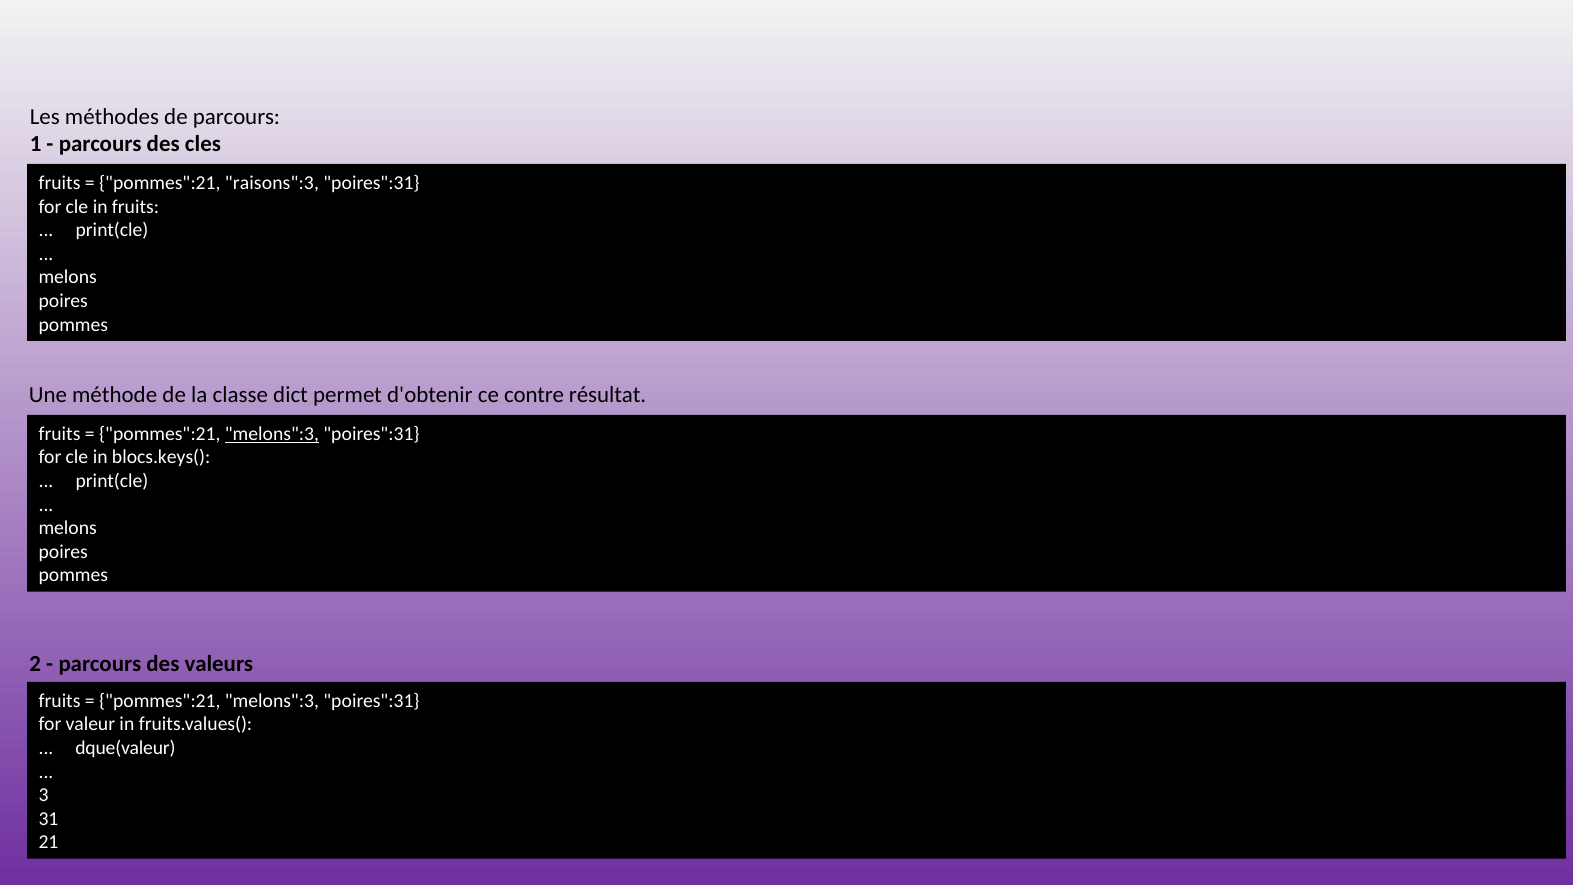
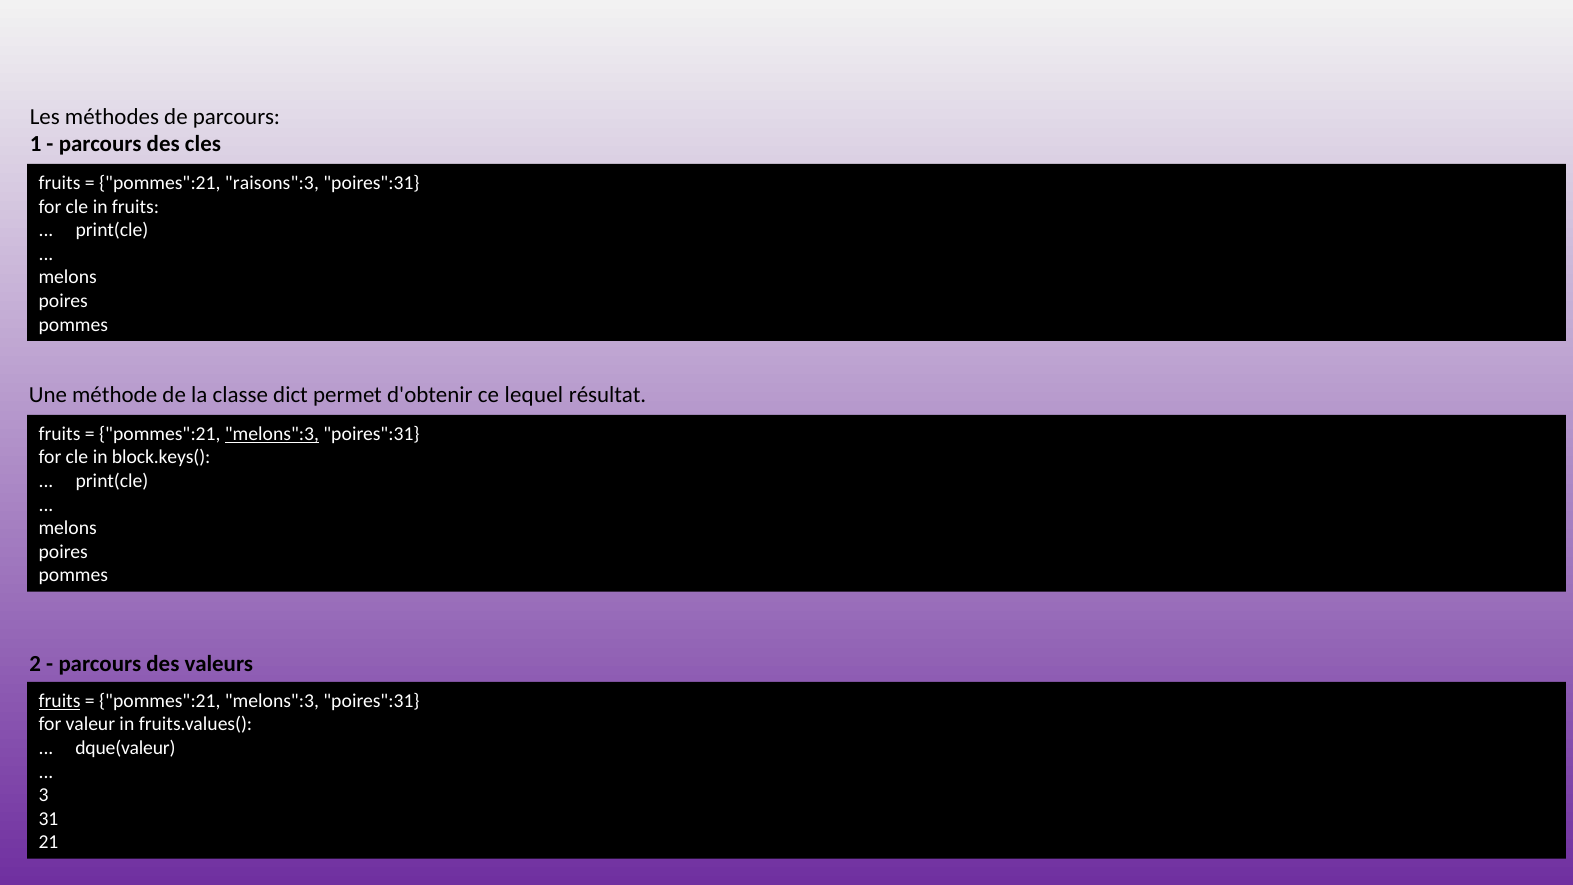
contre: contre -> lequel
blocs.keys(: blocs.keys( -> block.keys(
fruits at (60, 701) underline: none -> present
